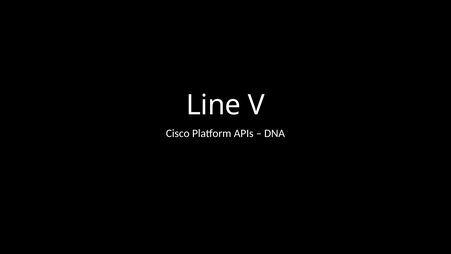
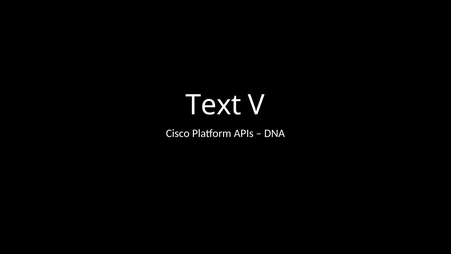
Line: Line -> Text
